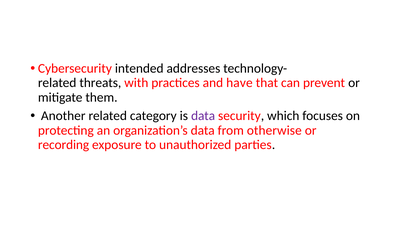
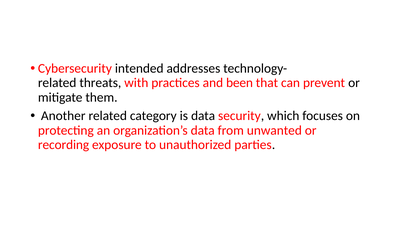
have: have -> been
data at (203, 116) colour: purple -> black
otherwise: otherwise -> unwanted
